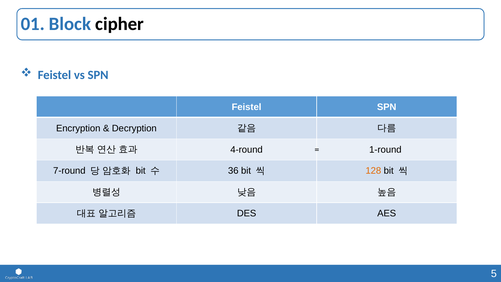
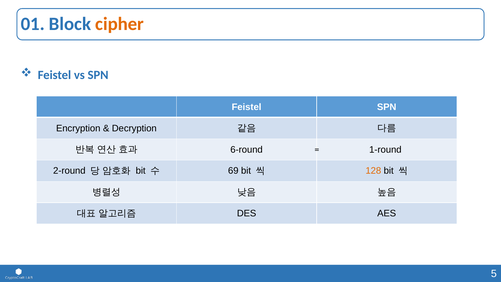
cipher colour: black -> orange
4-round: 4-round -> 6-round
7-round: 7-round -> 2-round
36: 36 -> 69
